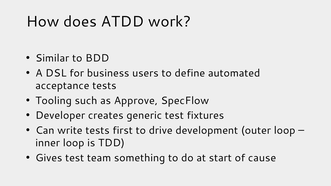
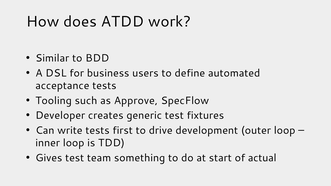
cause: cause -> actual
